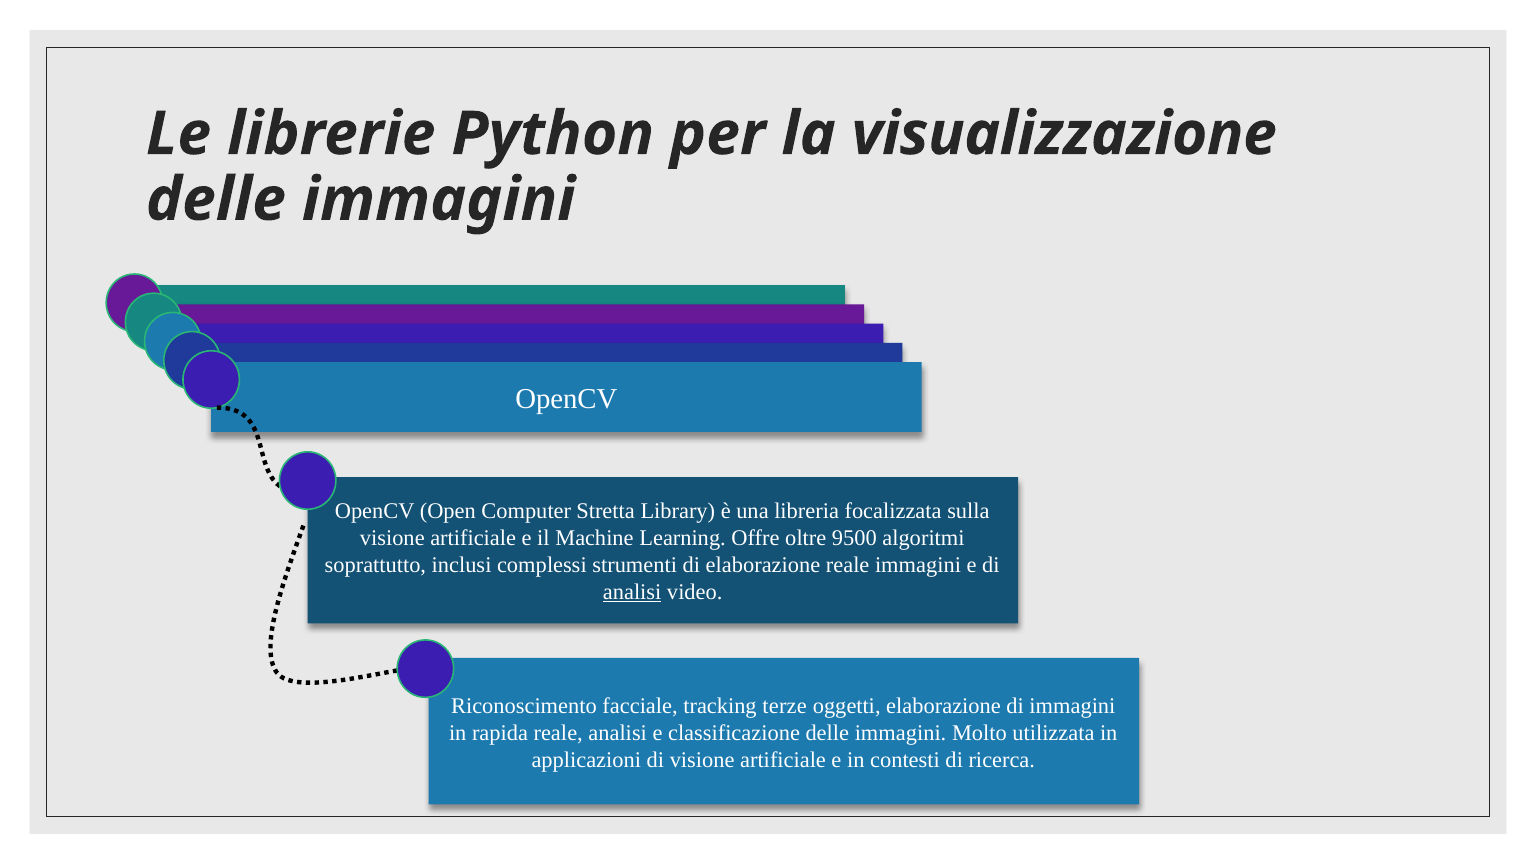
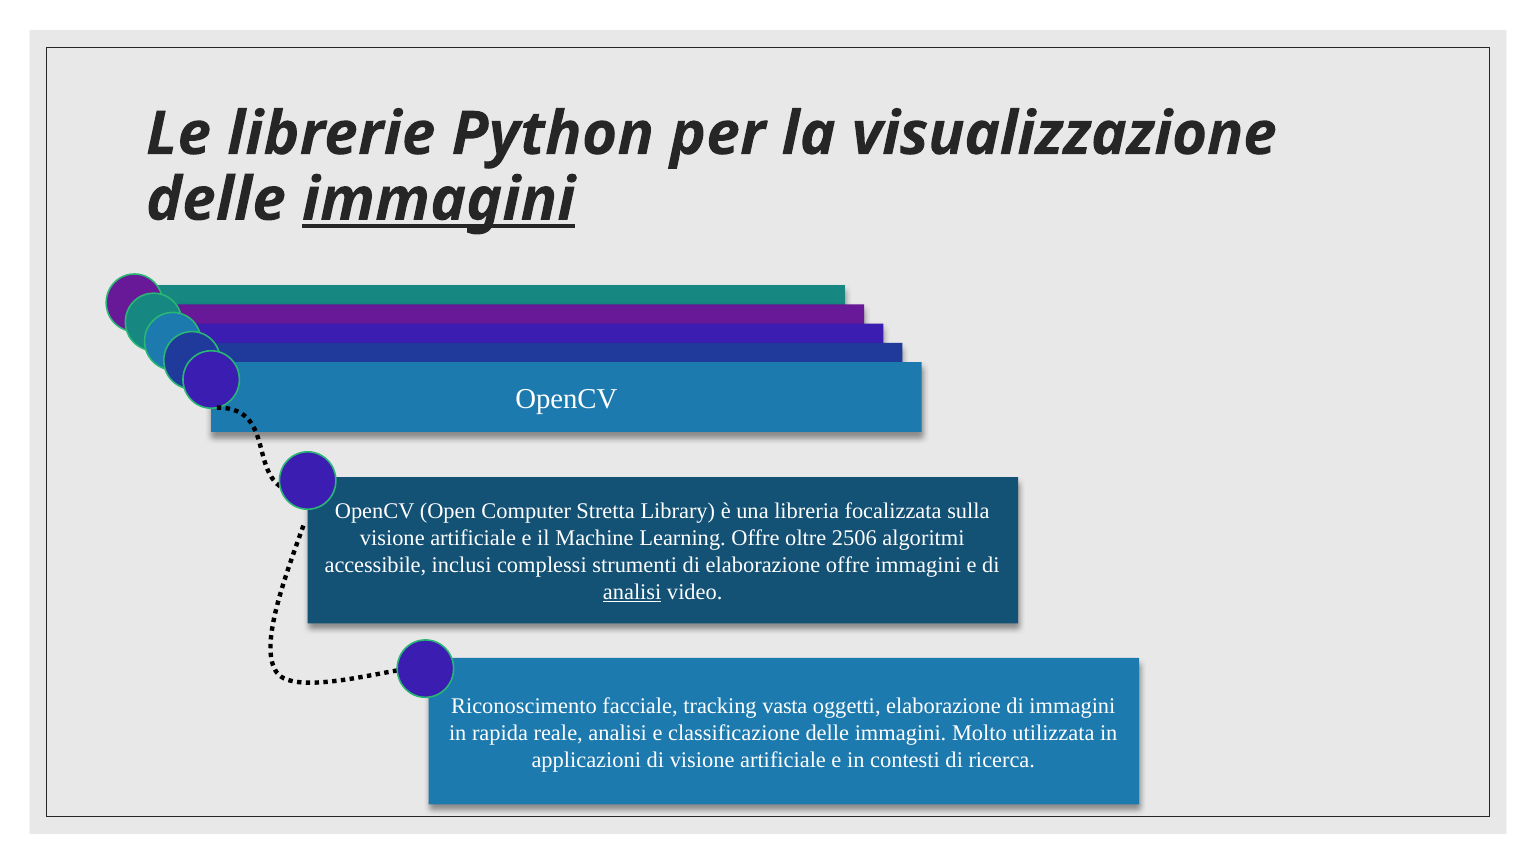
immagini at (439, 200) underline: none -> present
9500: 9500 -> 2506
soprattutto: soprattutto -> accessibile
elaborazione reale: reale -> offre
terze: terze -> vasta
